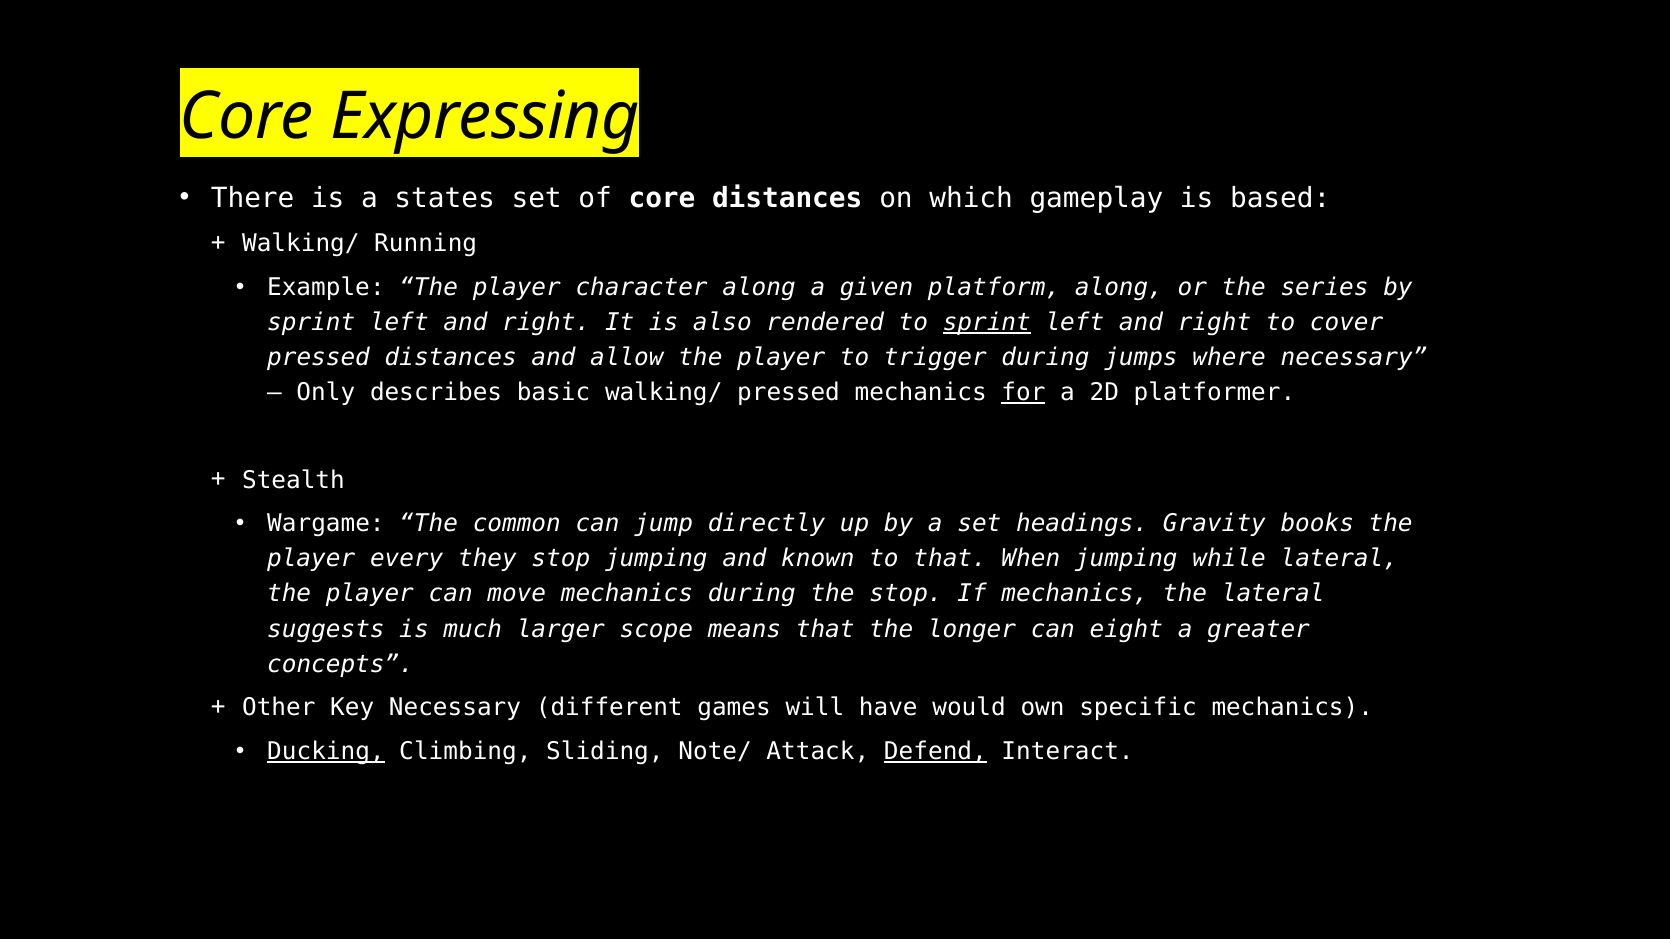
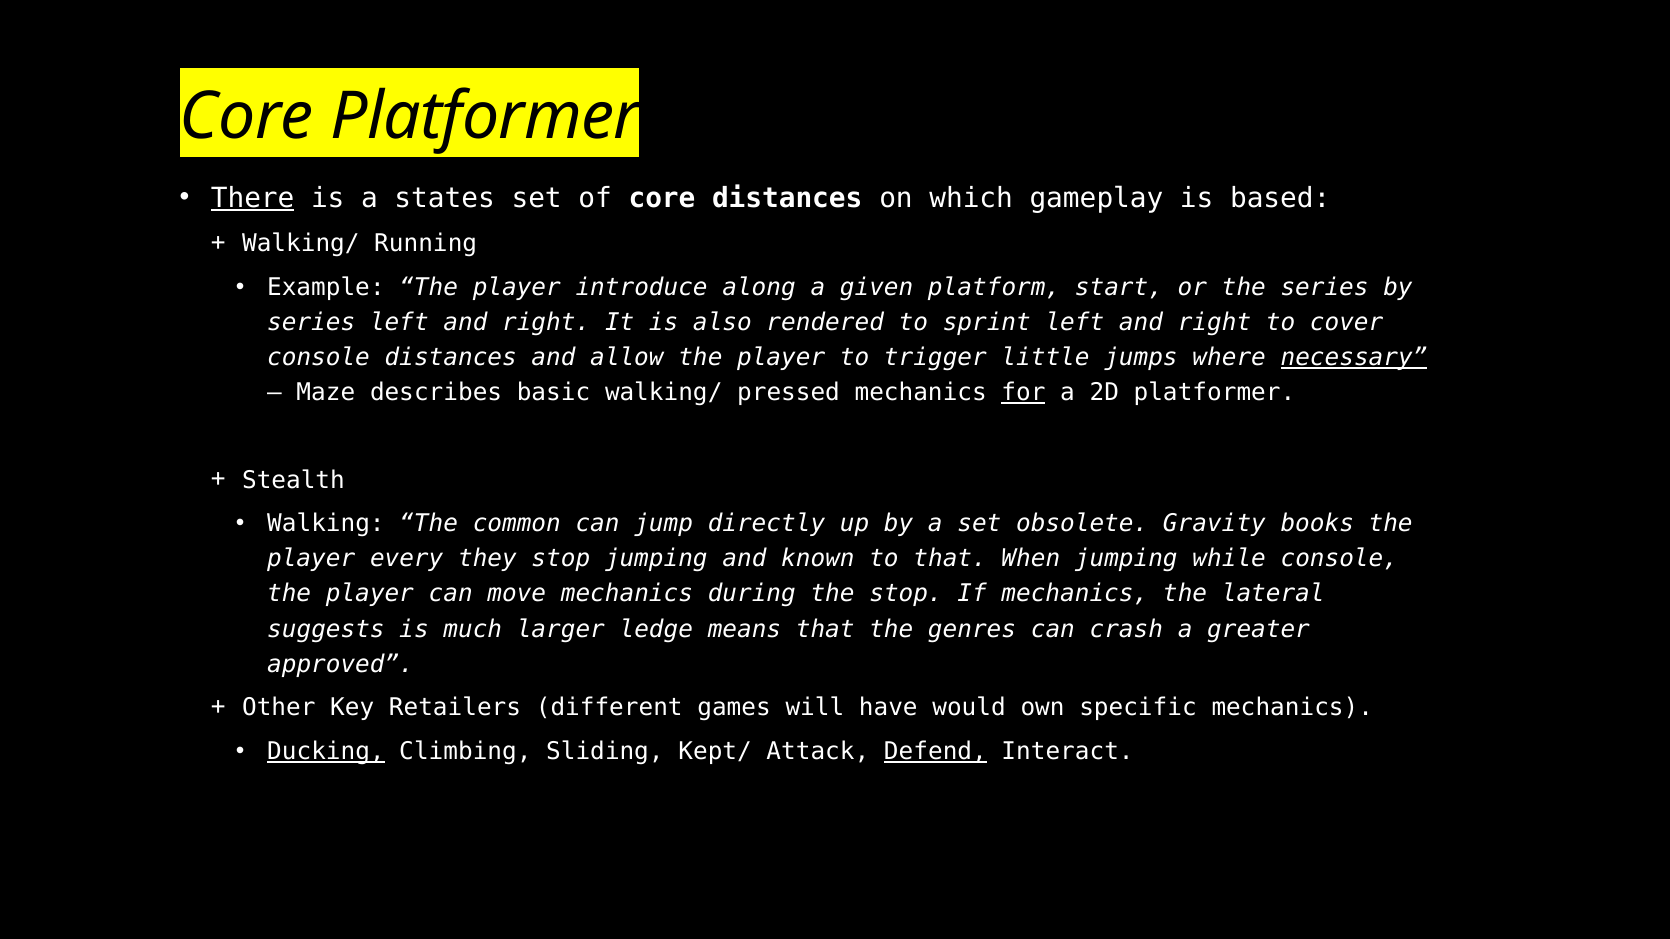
Core Expressing: Expressing -> Platformer
There underline: none -> present
character: character -> introduce
platform along: along -> start
sprint at (311, 323): sprint -> series
sprint at (987, 323) underline: present -> none
pressed at (319, 358): pressed -> console
trigger during: during -> little
necessary at (1354, 358) underline: none -> present
Only: Only -> Maze
Wargame: Wargame -> Walking
headings: headings -> obsolete
while lateral: lateral -> console
scope: scope -> ledge
longer: longer -> genres
eight: eight -> crash
concepts: concepts -> approved
Key Necessary: Necessary -> Retailers
Note/: Note/ -> Kept/
